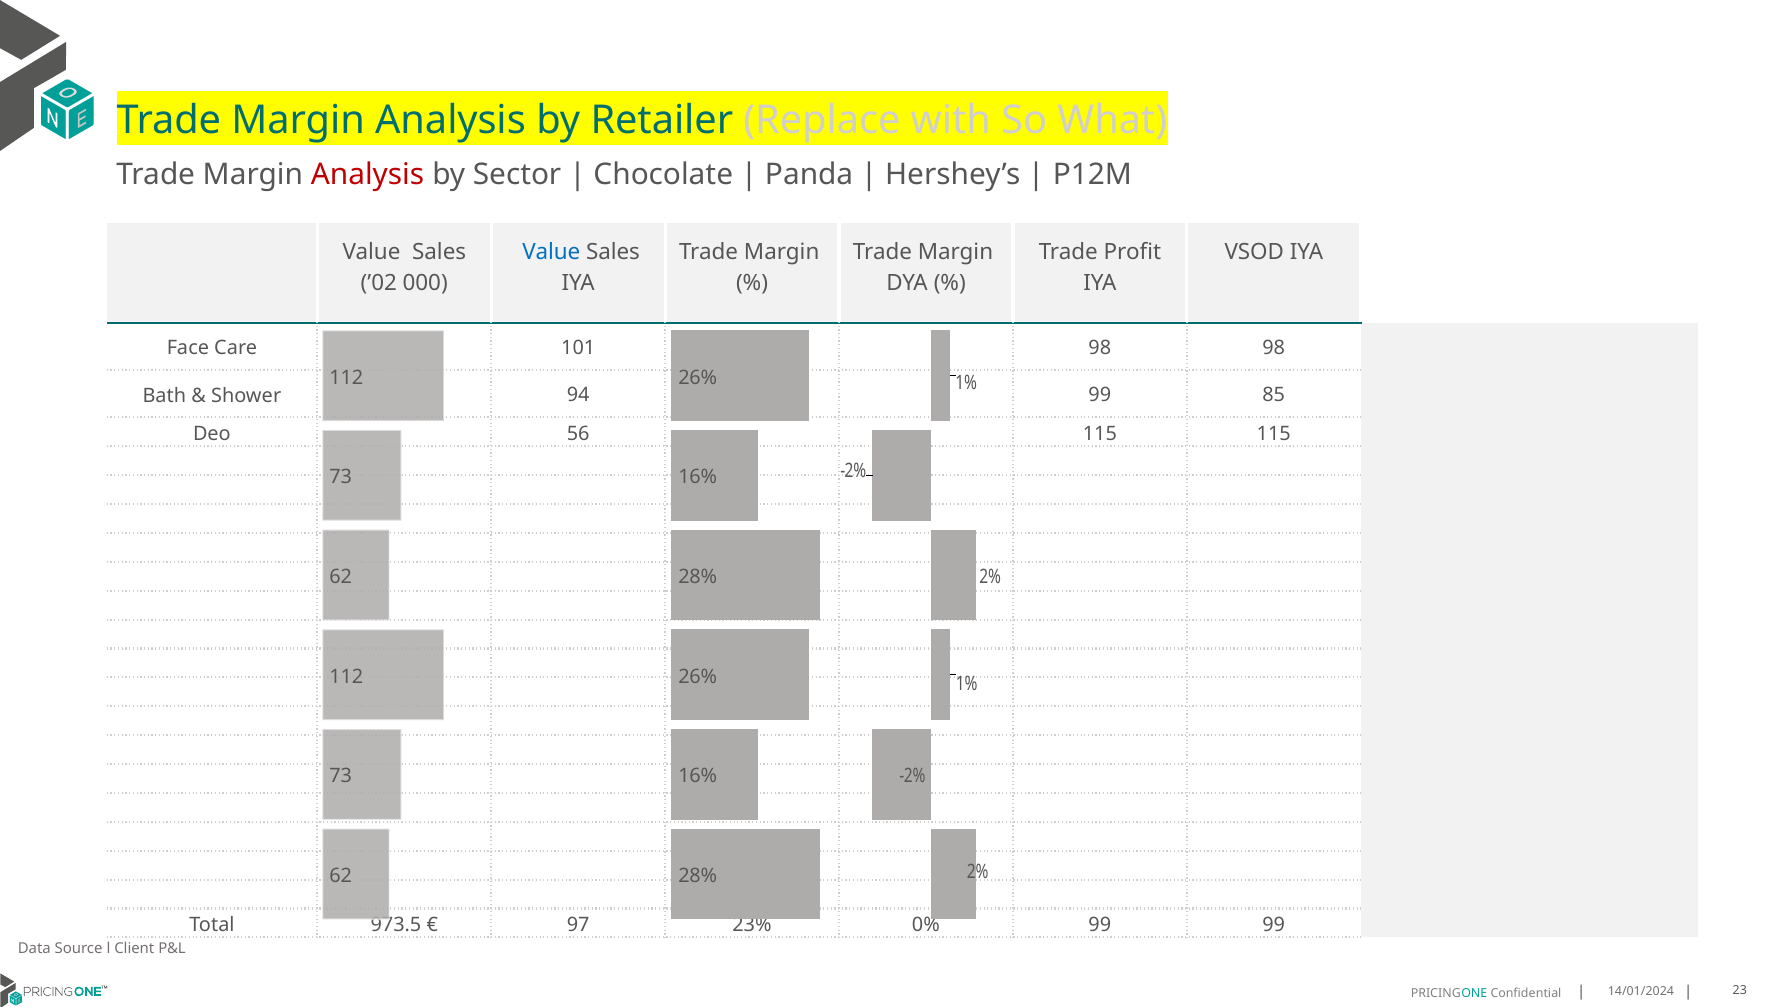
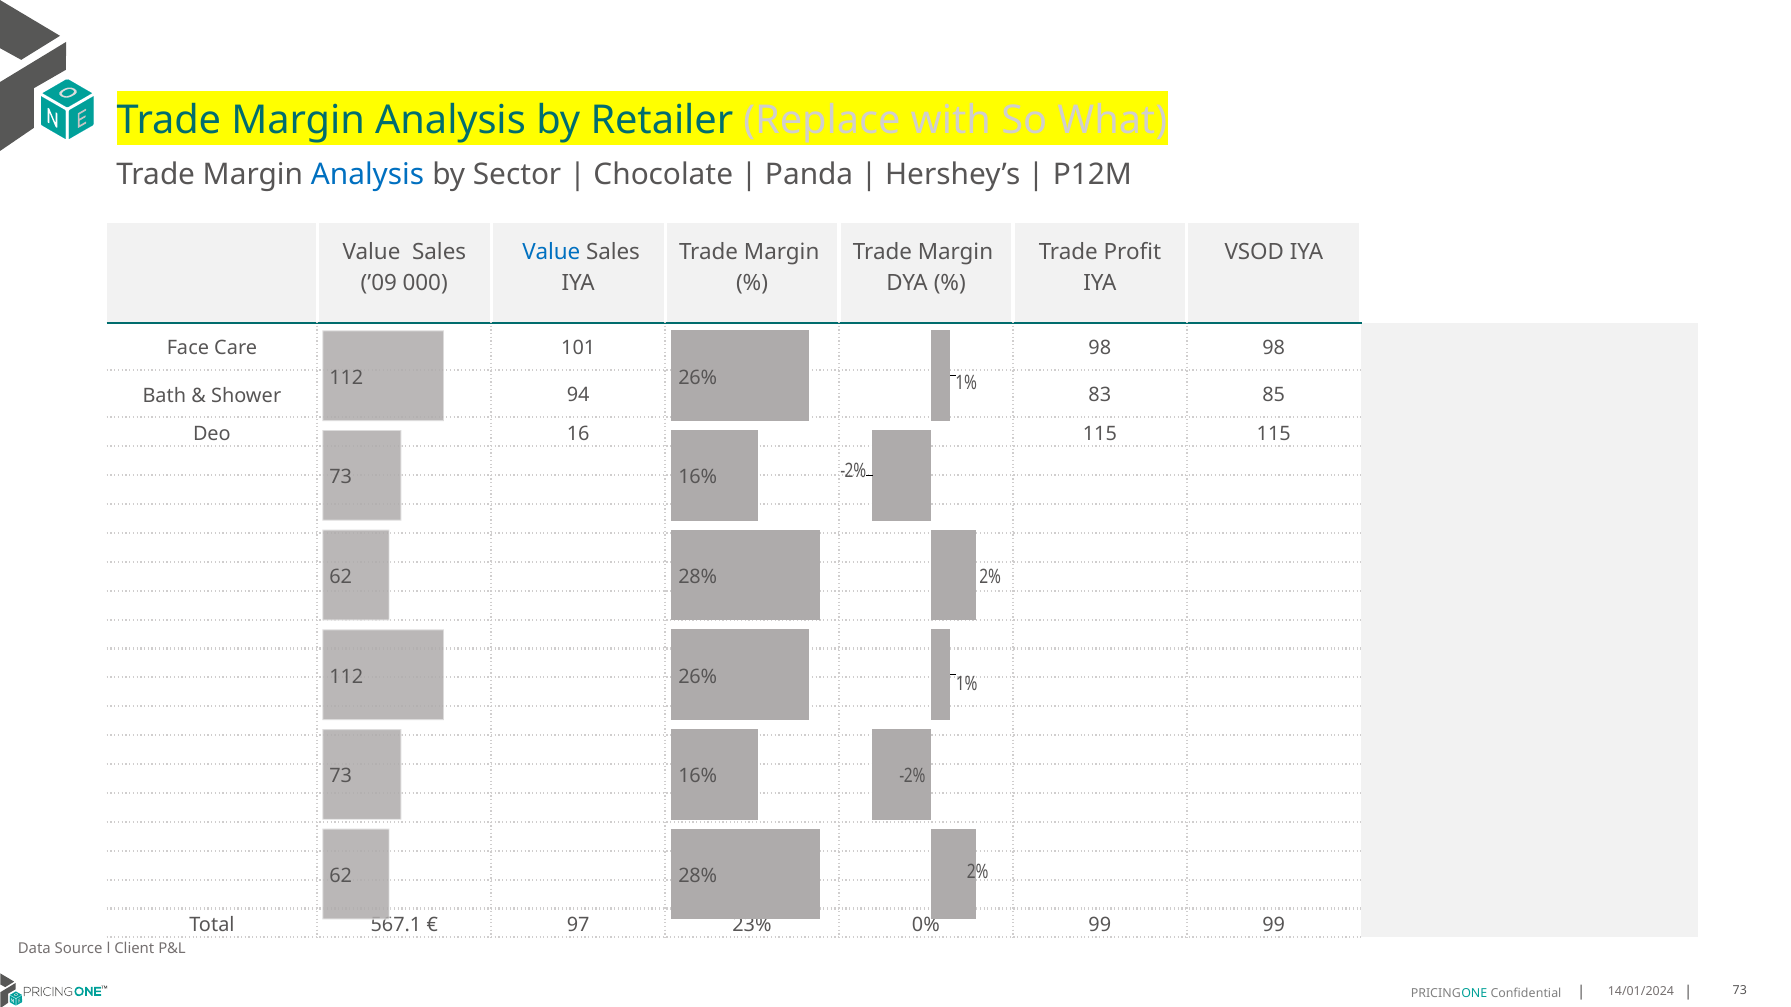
Analysis at (368, 175) colour: red -> blue
’02: ’02 -> ’09
94 99: 99 -> 83
56: 56 -> 16
973.5: 973.5 -> 567.1
14/01/2024 23: 23 -> 73
